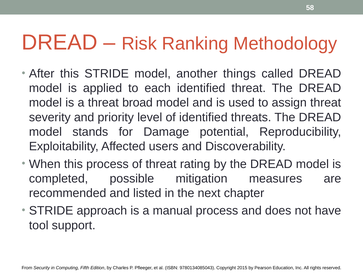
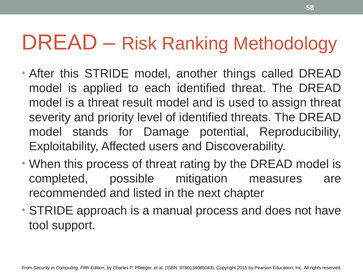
broad: broad -> result
